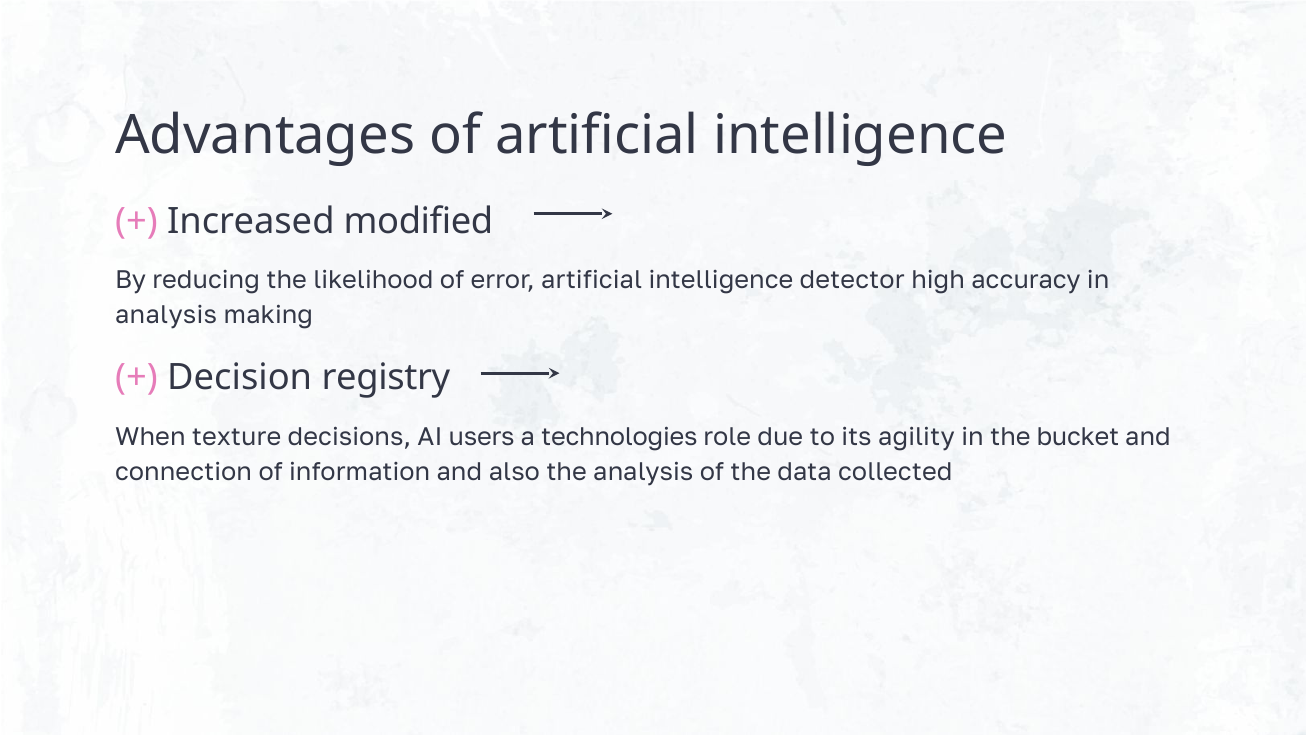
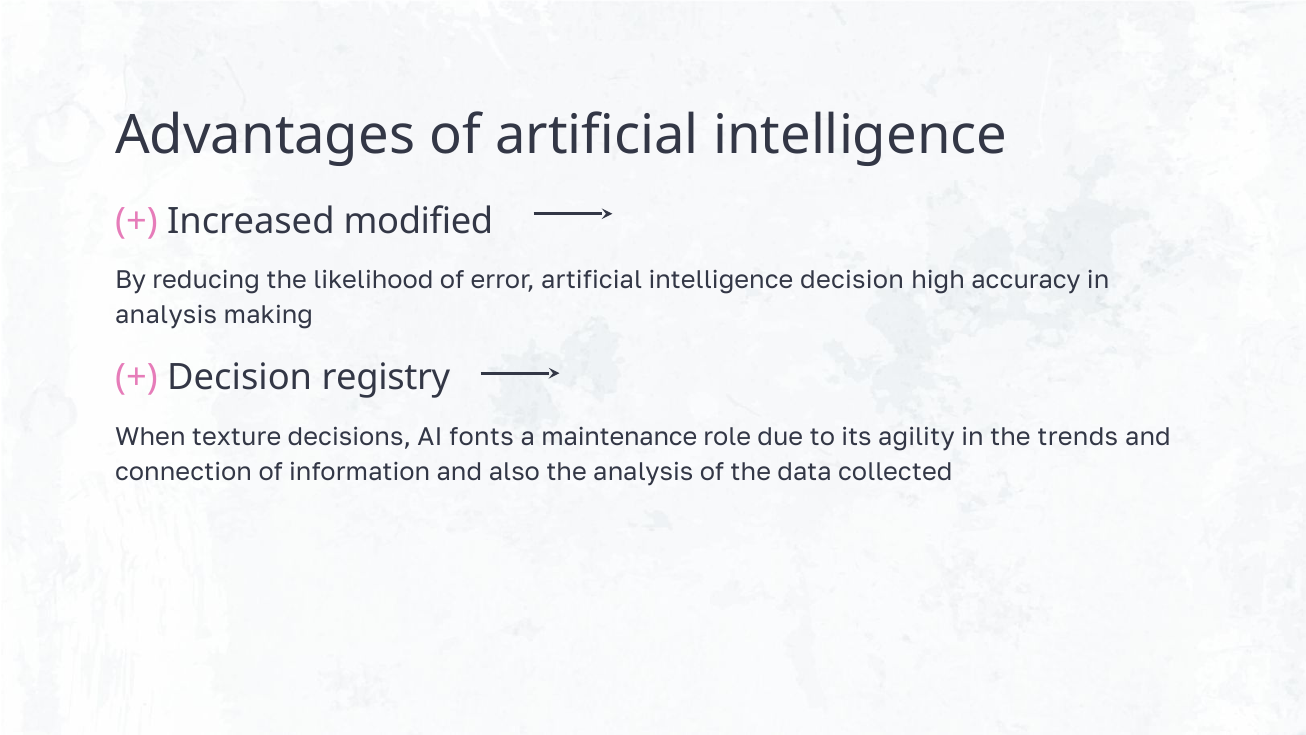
intelligence detector: detector -> decision
users: users -> fonts
technologies: technologies -> maintenance
bucket: bucket -> trends
